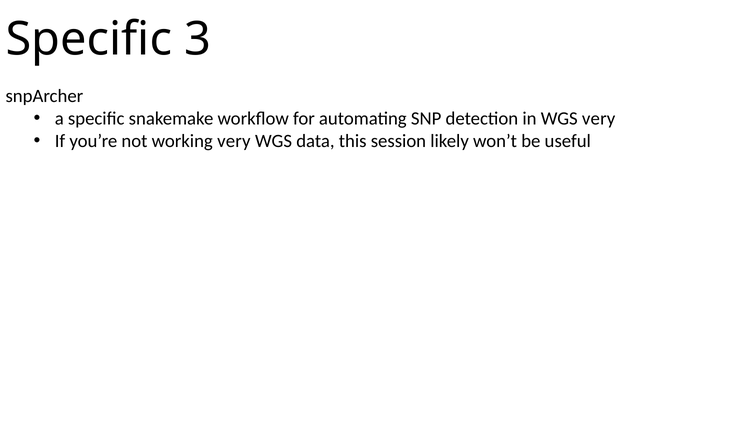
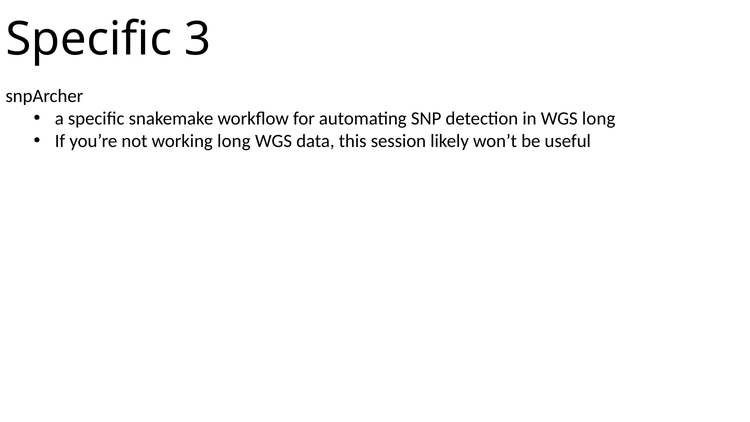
WGS very: very -> long
working very: very -> long
